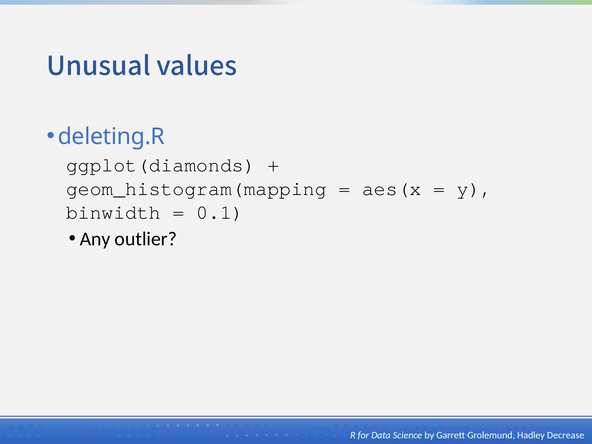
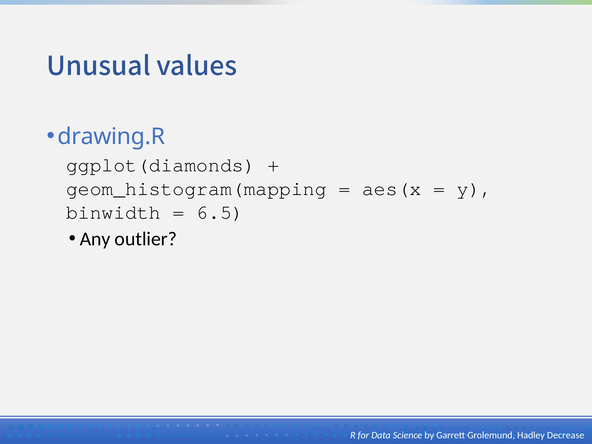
deleting.R: deleting.R -> drawing.R
0.1: 0.1 -> 6.5
